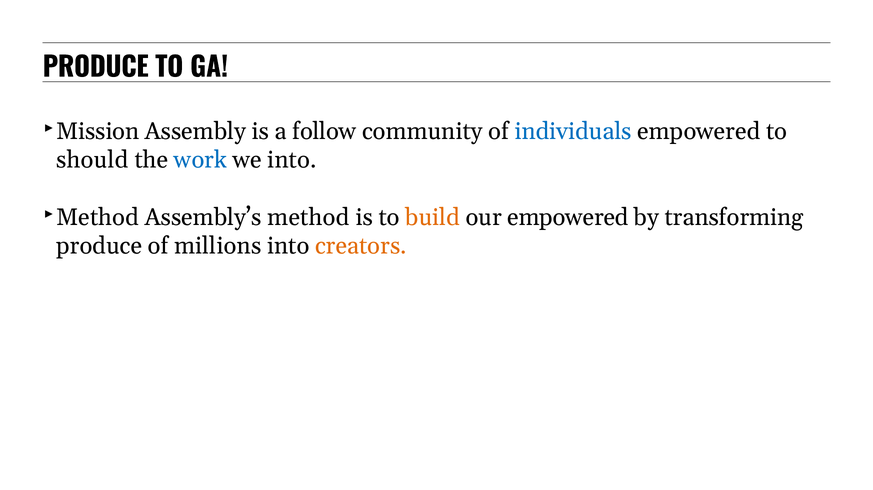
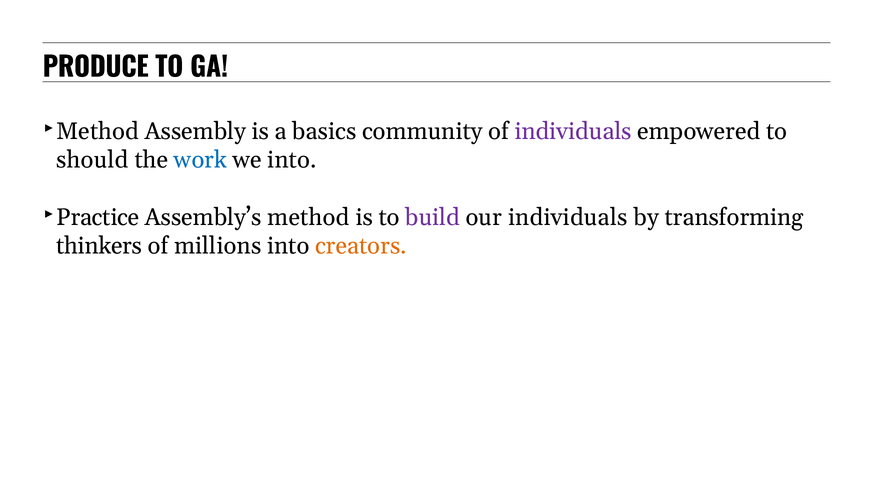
Mission at (98, 131): Mission -> Method
follow: follow -> basics
individuals at (573, 131) colour: blue -> purple
Method at (98, 217): Method -> Practice
build colour: orange -> purple
our empowered: empowered -> individuals
produce at (99, 246): produce -> thinkers
